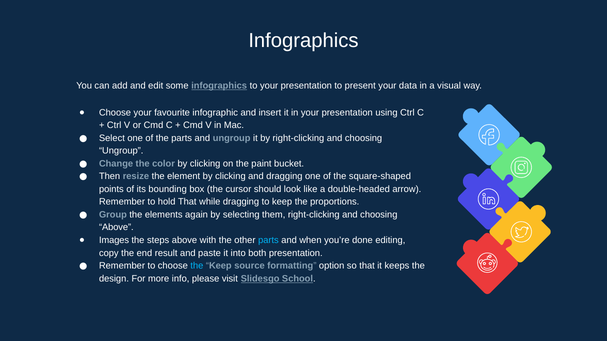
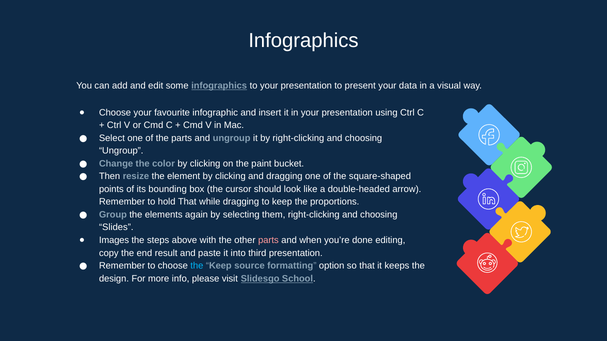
Above at (116, 228): Above -> Slides
parts at (268, 241) colour: light blue -> pink
both: both -> third
